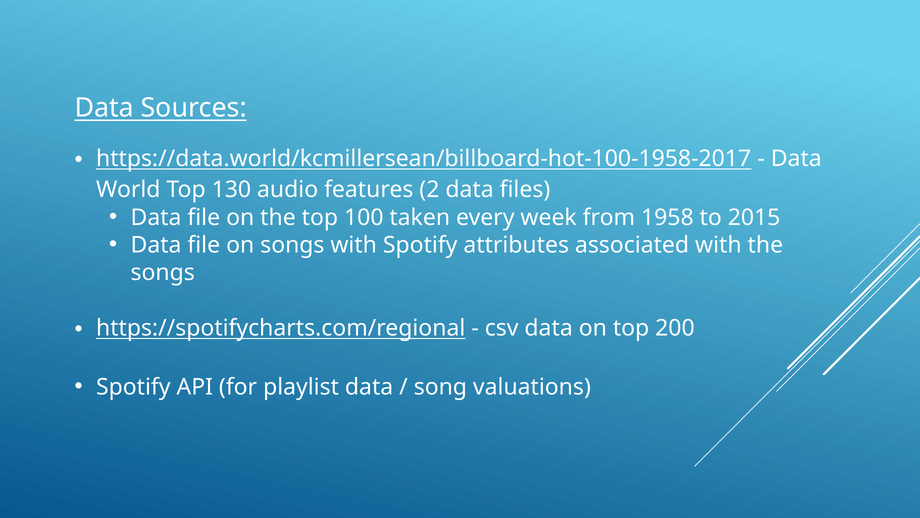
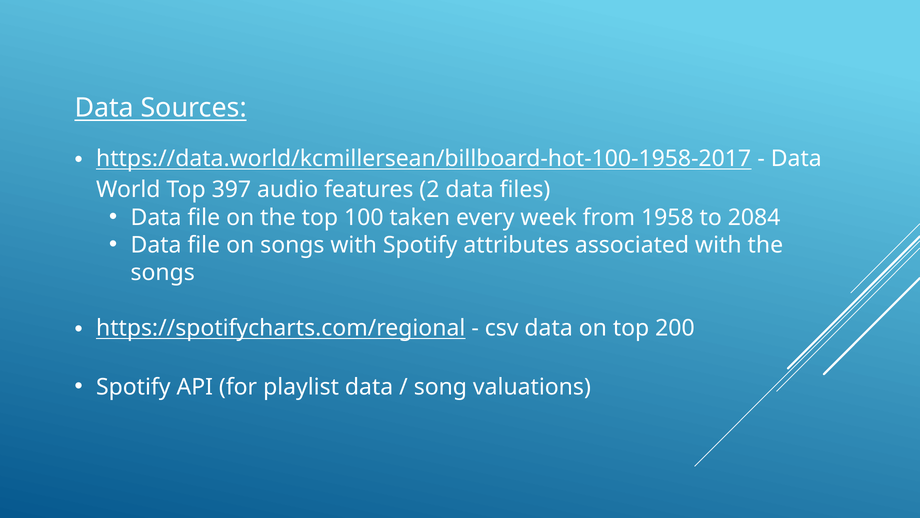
130: 130 -> 397
2015: 2015 -> 2084
